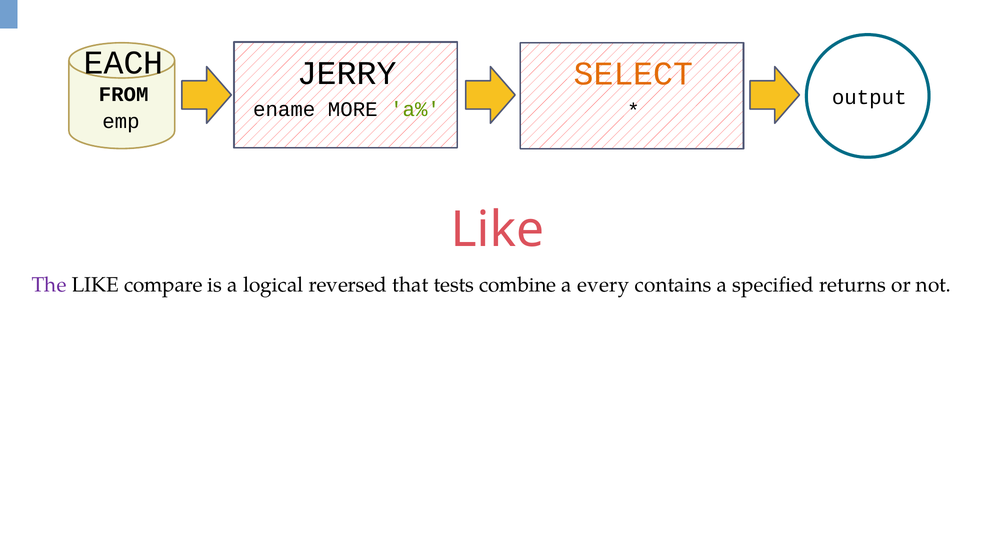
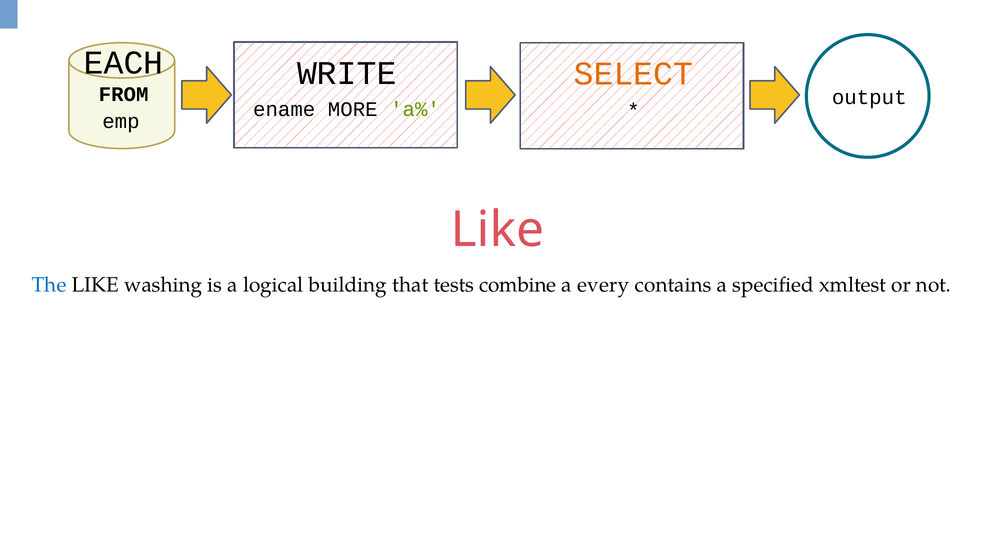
JERRY: JERRY -> WRITE
The colour: purple -> blue
compare: compare -> washing
reversed: reversed -> building
returns: returns -> xmltest
